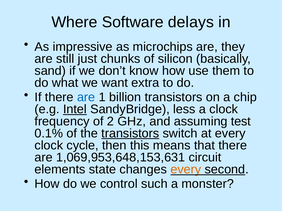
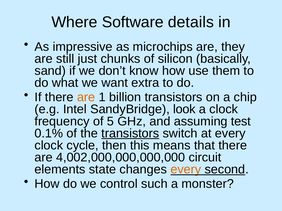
delays: delays -> details
are at (86, 97) colour: blue -> orange
Intel underline: present -> none
less: less -> look
2: 2 -> 5
1,069,953,648,153,631: 1,069,953,648,153,631 -> 4,002,000,000,000,000
